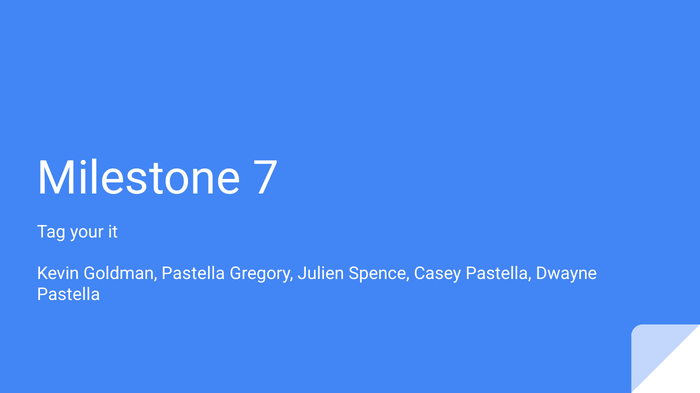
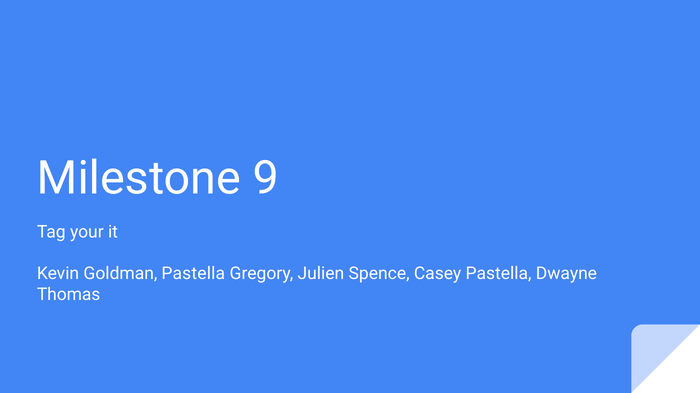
7: 7 -> 9
Pastella at (69, 295): Pastella -> Thomas
